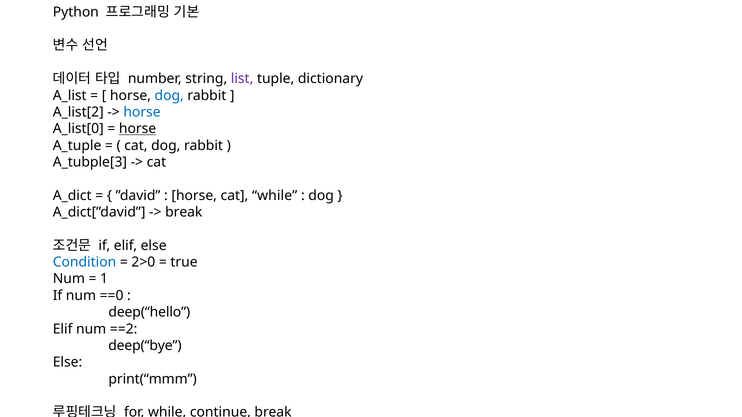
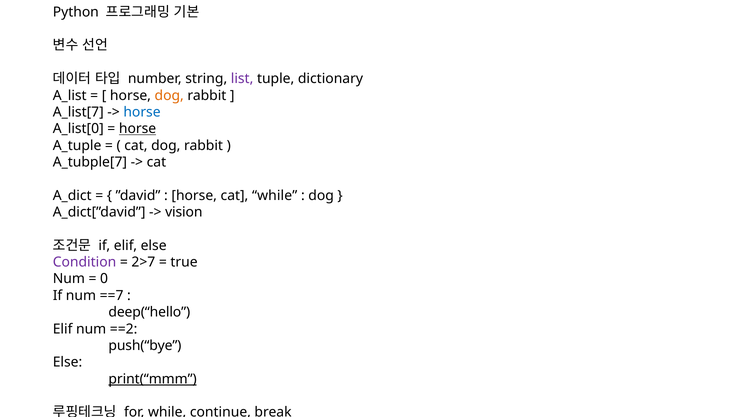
dog at (169, 96) colour: blue -> orange
A_list[2: A_list[2 -> A_list[7
A_tubple[3: A_tubple[3 -> A_tubple[7
break at (184, 212): break -> vision
Condition colour: blue -> purple
2>0: 2>0 -> 2>7
1: 1 -> 0
==0: ==0 -> ==7
deep(“bye: deep(“bye -> push(“bye
print(“mmm underline: none -> present
